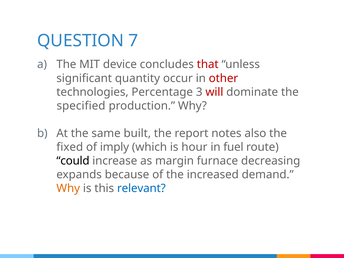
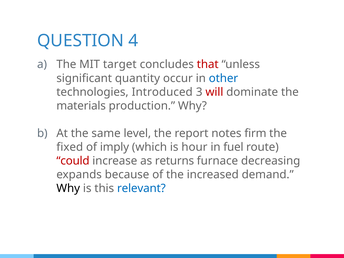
7: 7 -> 4
device: device -> target
other colour: red -> blue
Percentage: Percentage -> Introduced
specified: specified -> materials
built: built -> level
also: also -> firm
could colour: black -> red
margin: margin -> returns
Why at (68, 188) colour: orange -> black
